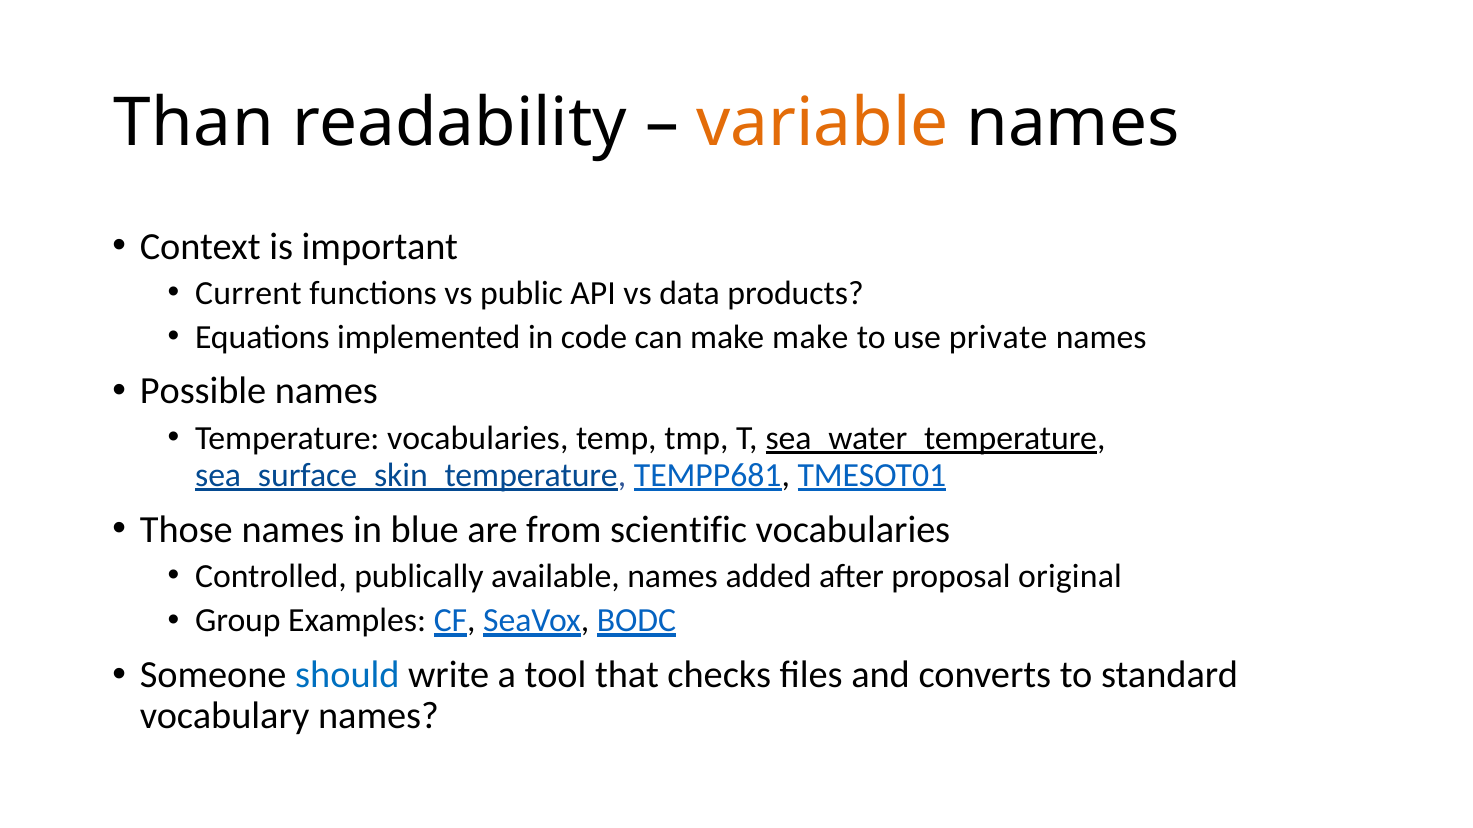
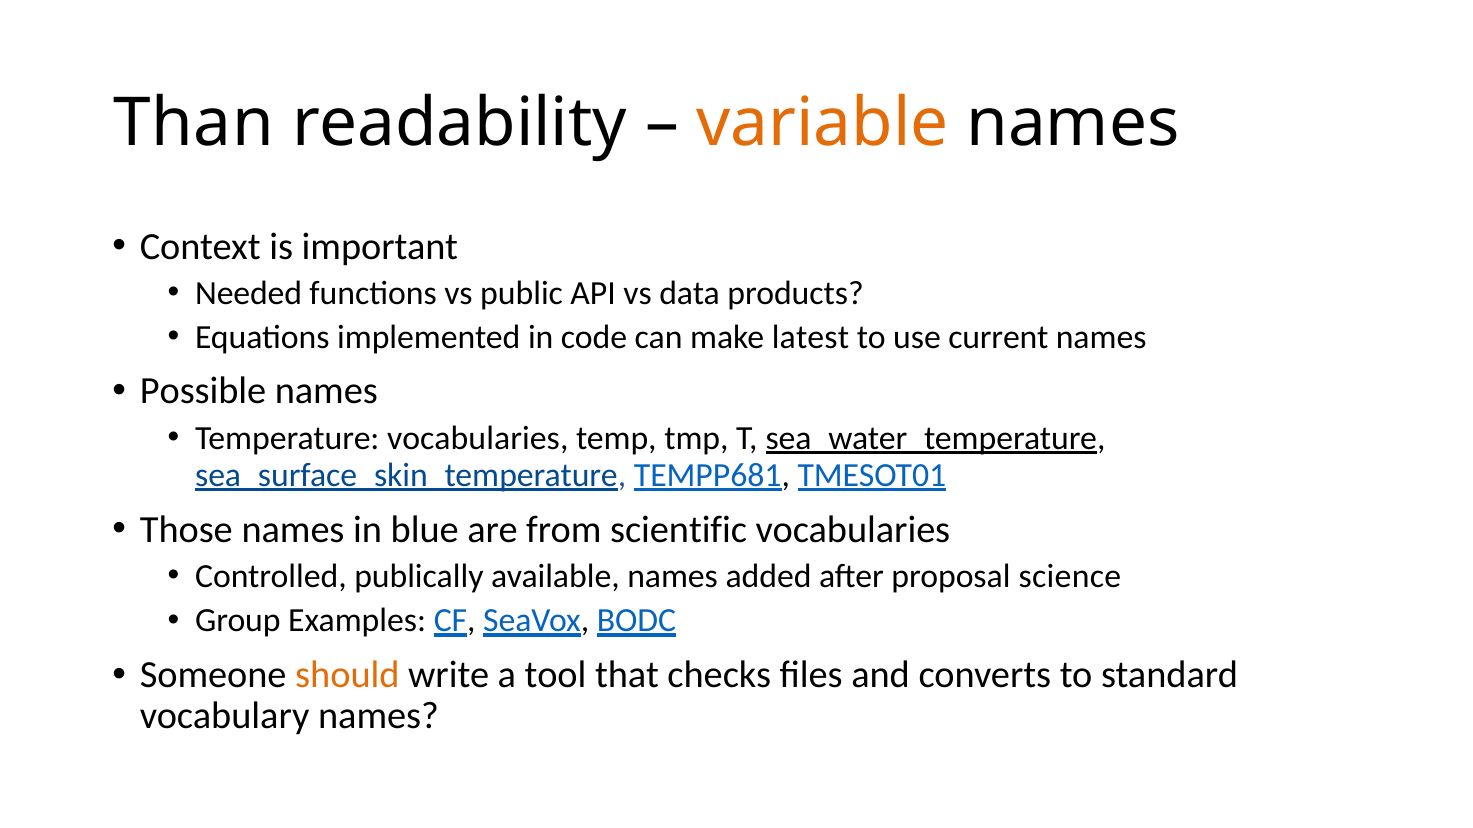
Current: Current -> Needed
make make: make -> latest
private: private -> current
original: original -> science
should colour: blue -> orange
